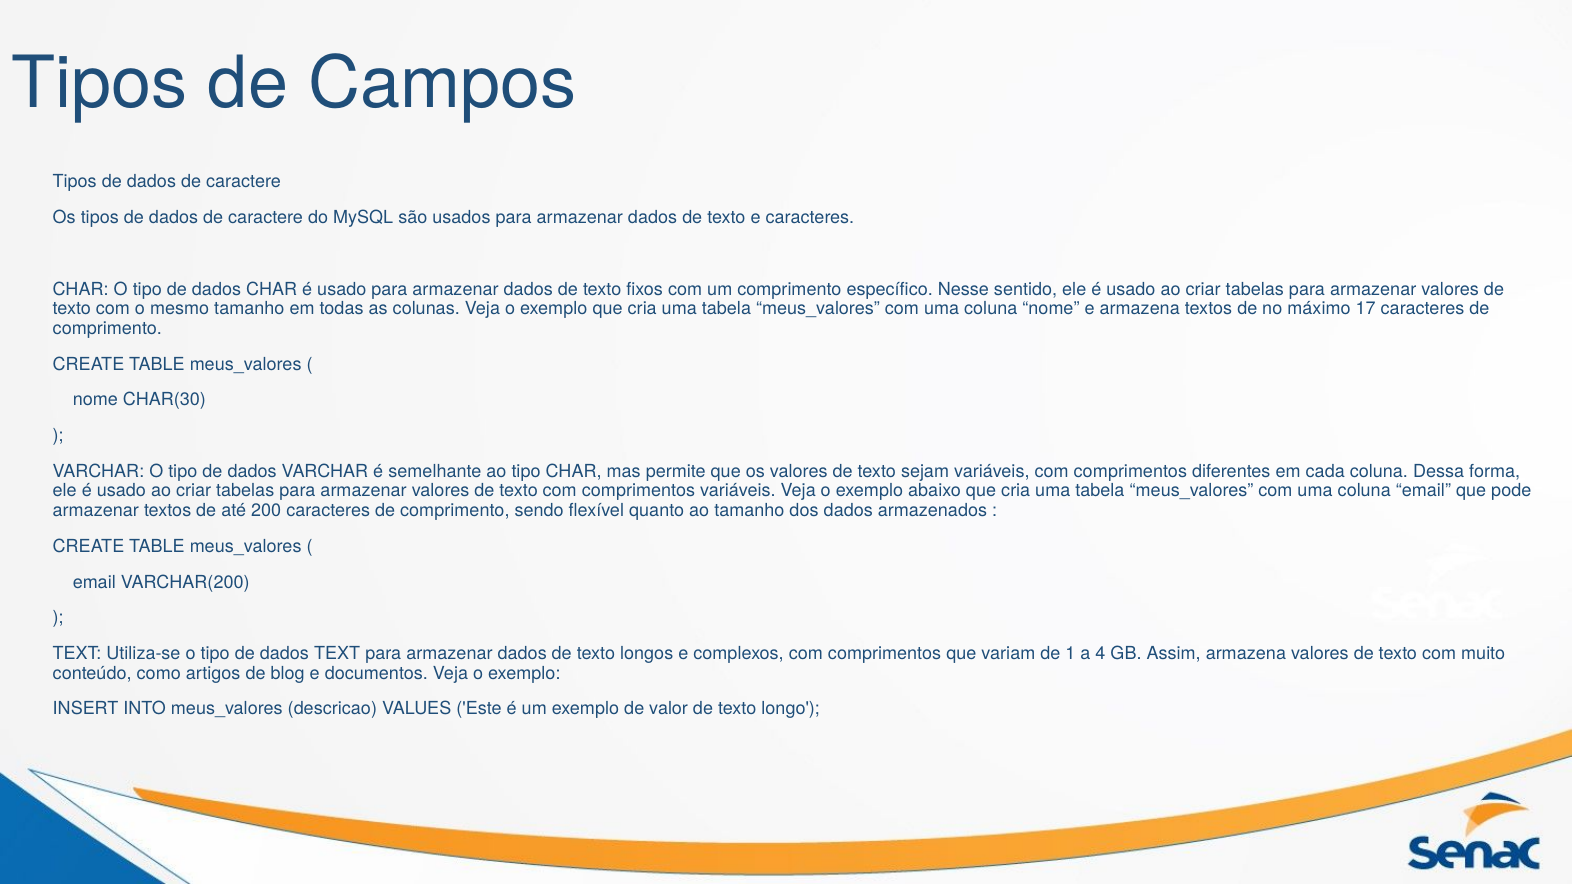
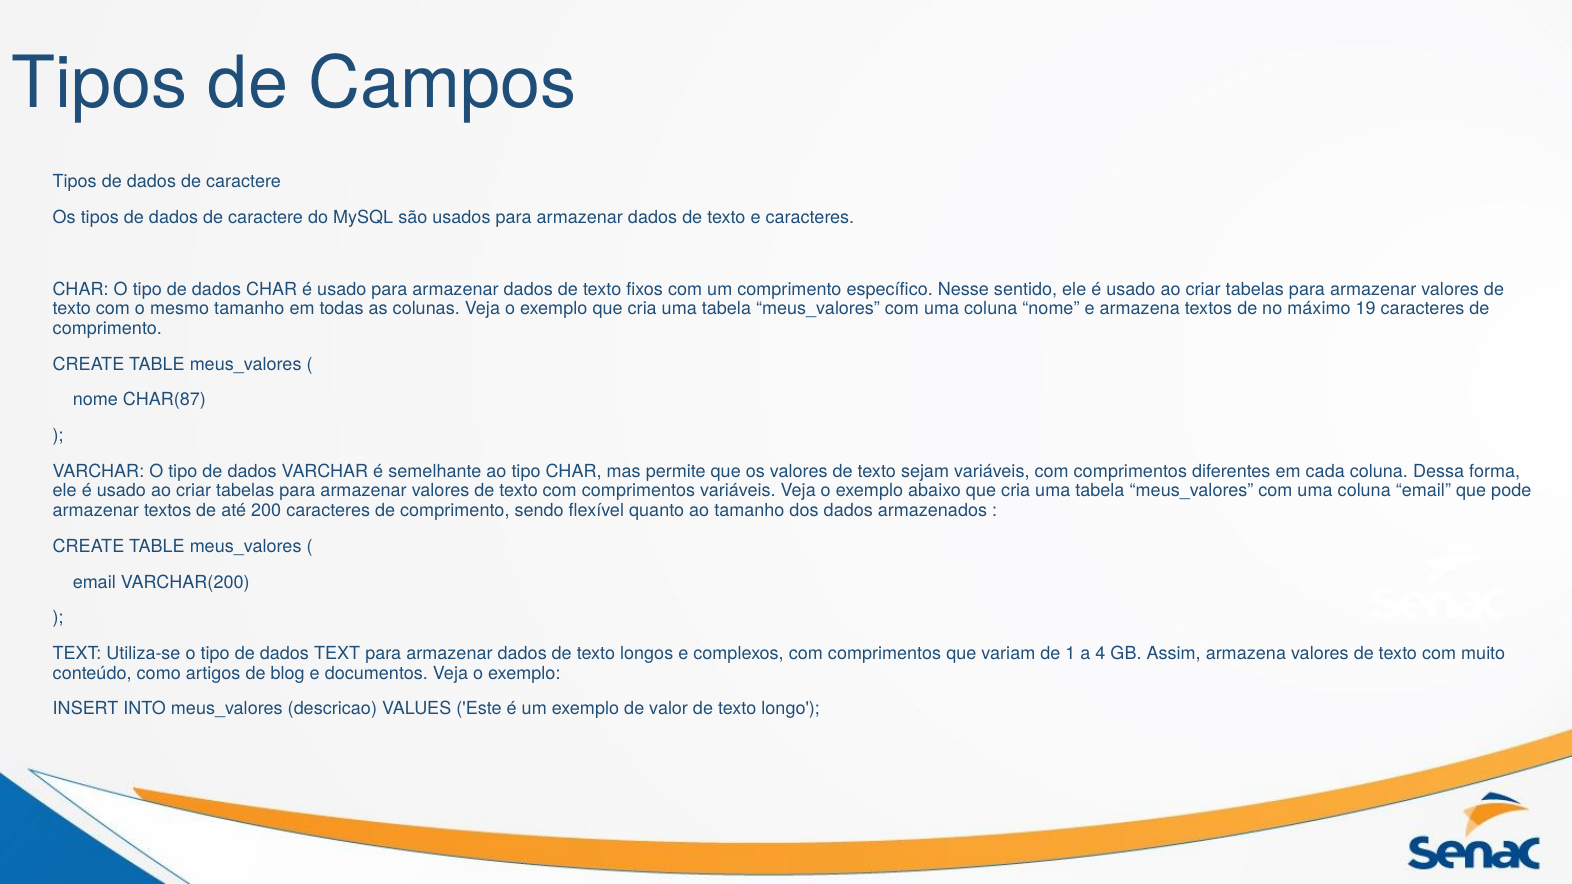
17: 17 -> 19
CHAR(30: CHAR(30 -> CHAR(87
